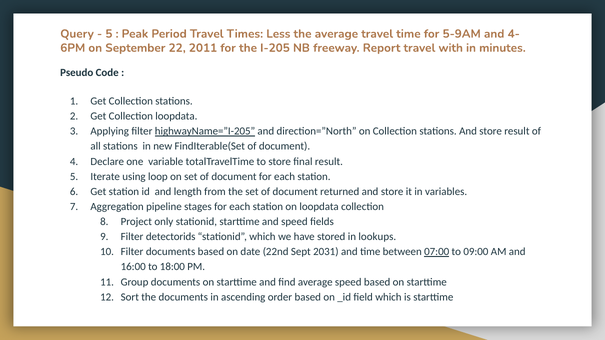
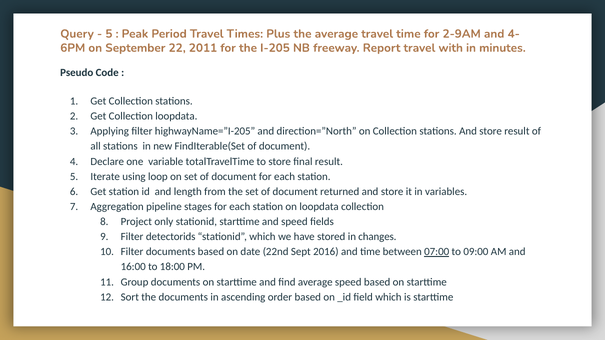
Less: Less -> Plus
5-9AM: 5-9AM -> 2-9AM
highwayName=”I-205 underline: present -> none
lookups: lookups -> changes
2031: 2031 -> 2016
